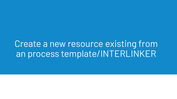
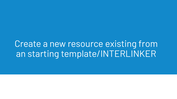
process: process -> starting
